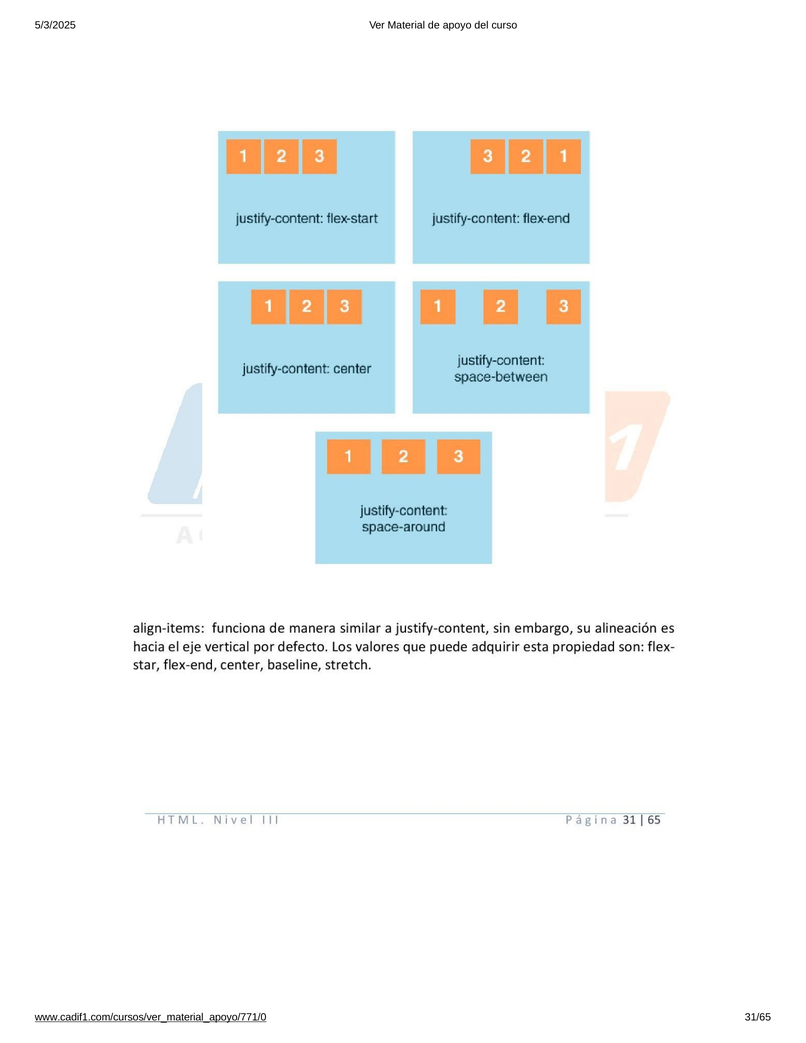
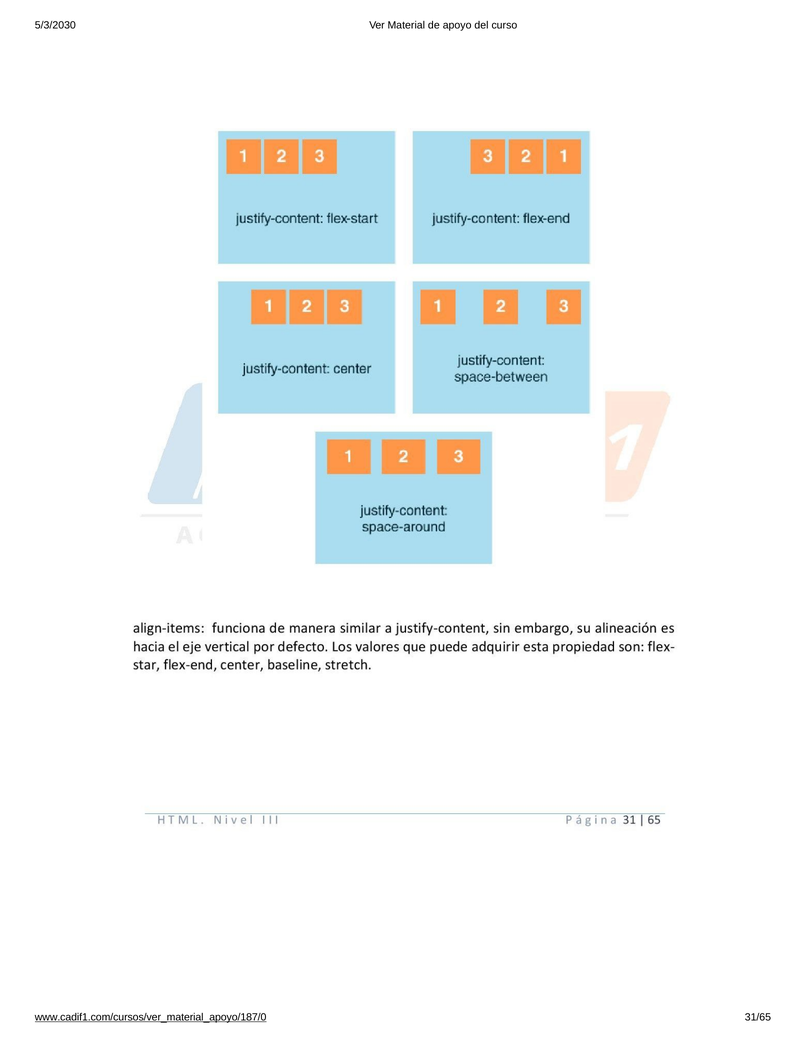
5/3/2025: 5/3/2025 -> 5/3/2030
www.cadif1.com/cursos/ver_material_apoyo/771/0: www.cadif1.com/cursos/ver_material_apoyo/771/0 -> www.cadif1.com/cursos/ver_material_apoyo/187/0
